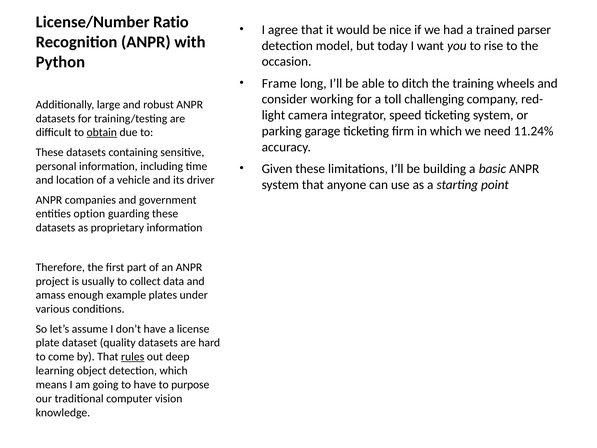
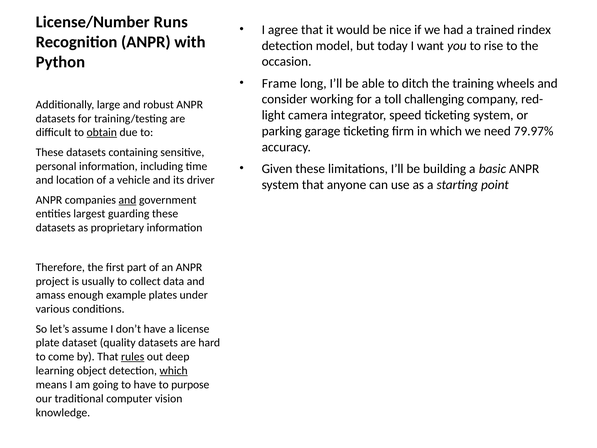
Ratio: Ratio -> Runs
parser: parser -> rindex
11.24%: 11.24% -> 79.97%
and at (127, 200) underline: none -> present
option: option -> largest
which at (174, 370) underline: none -> present
